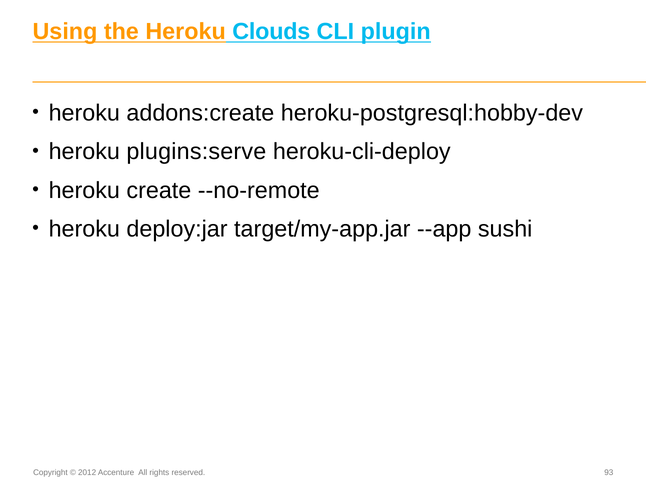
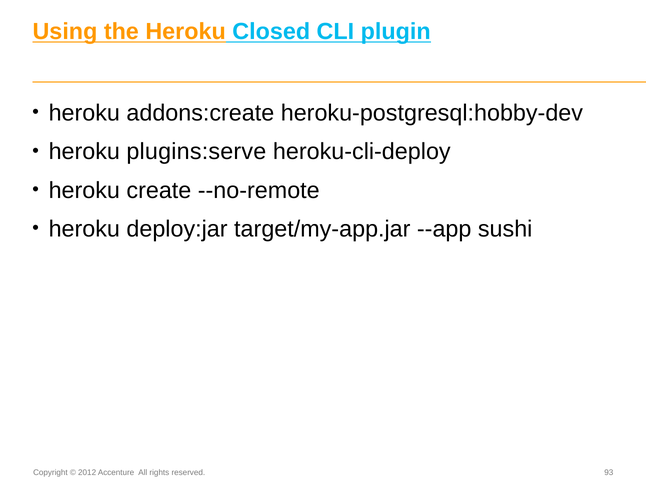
Clouds: Clouds -> Closed
